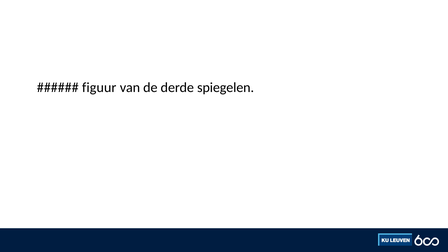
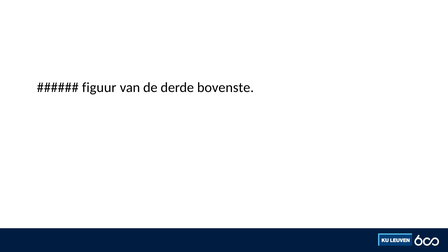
spiegelen: spiegelen -> bovenste
